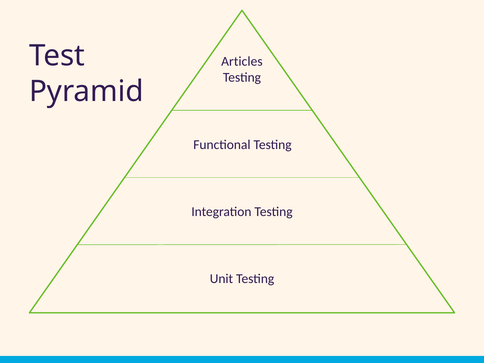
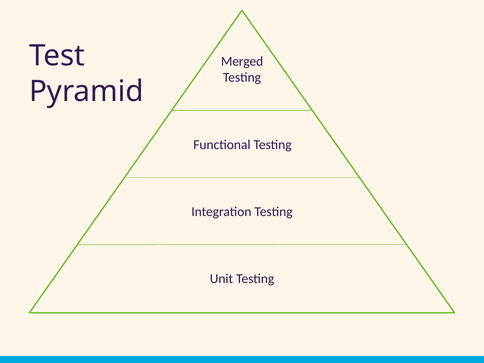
Articles: Articles -> Merged
